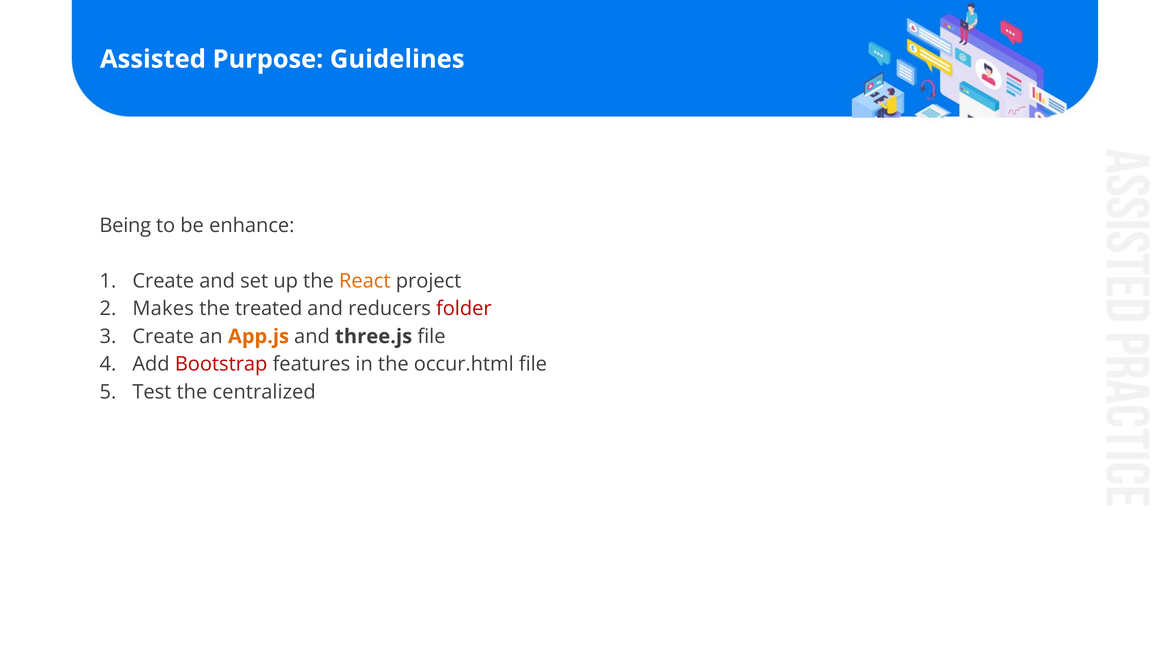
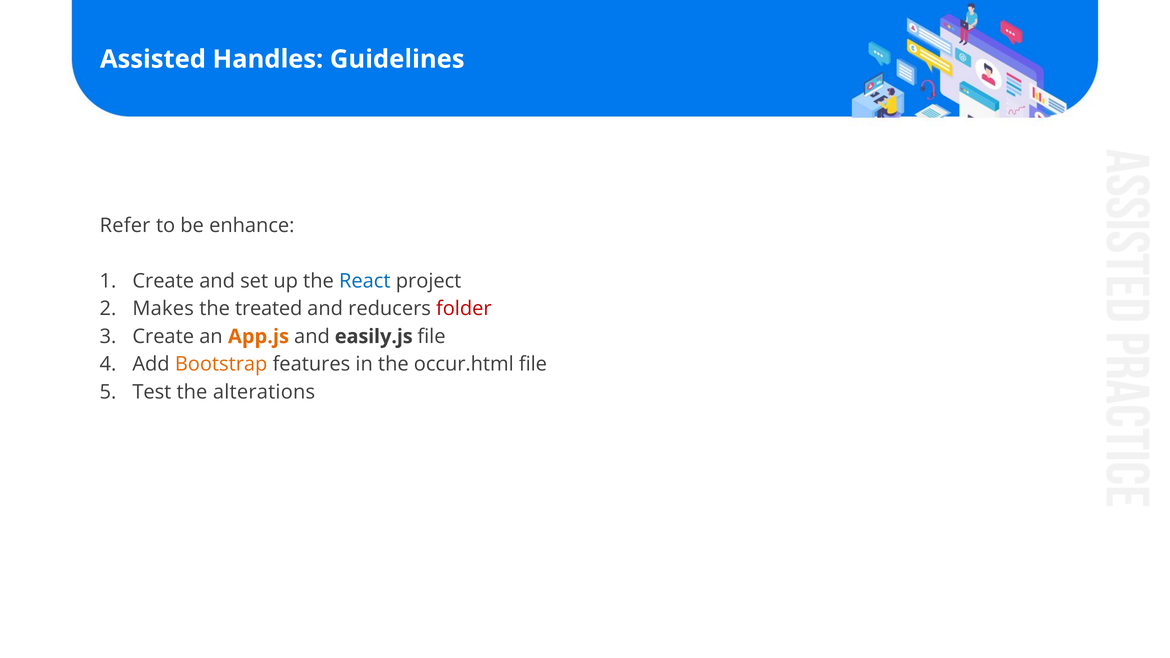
Purpose: Purpose -> Handles
Being: Being -> Refer
React colour: orange -> blue
three.js: three.js -> easily.js
Bootstrap colour: red -> orange
centralized: centralized -> alterations
